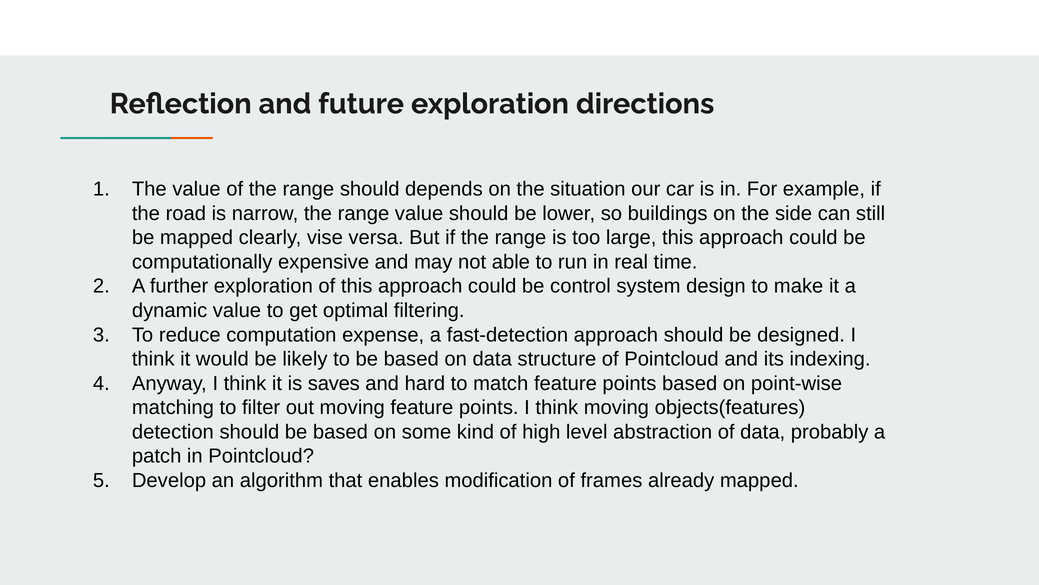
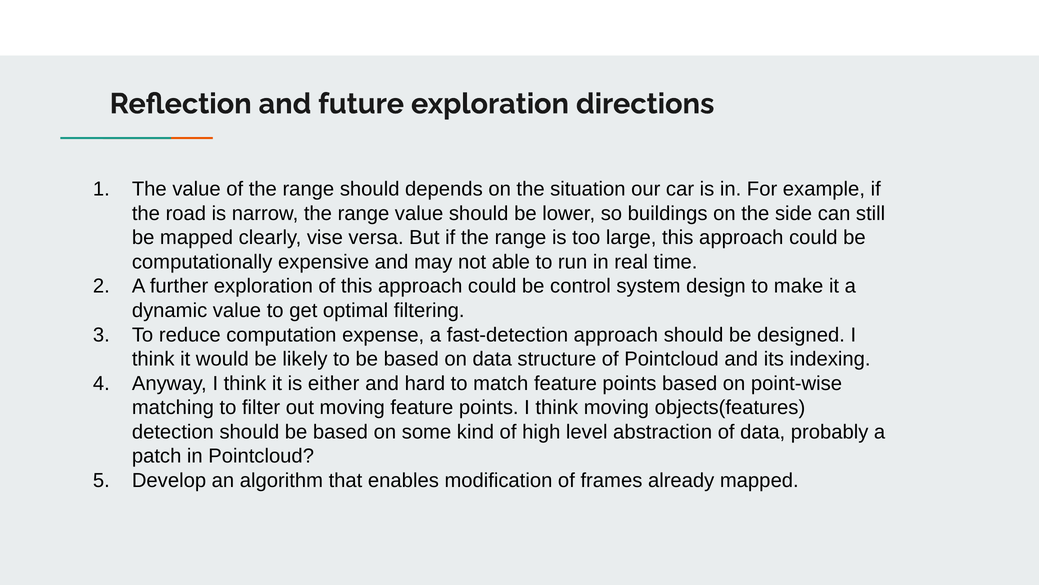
saves: saves -> either
